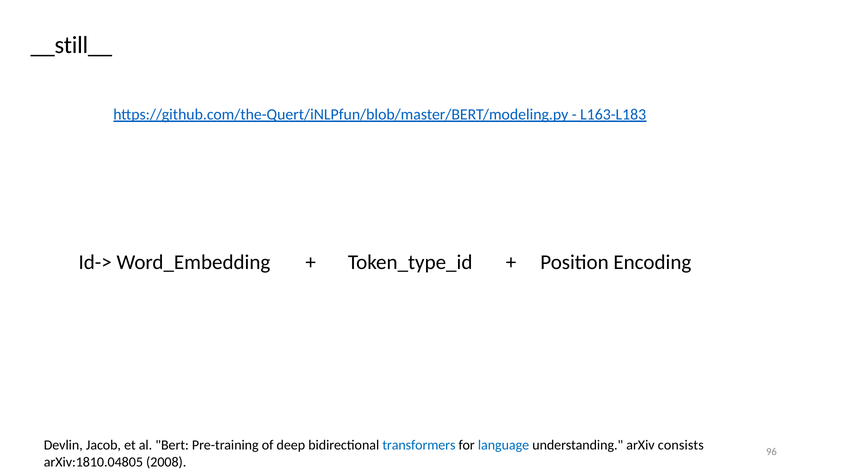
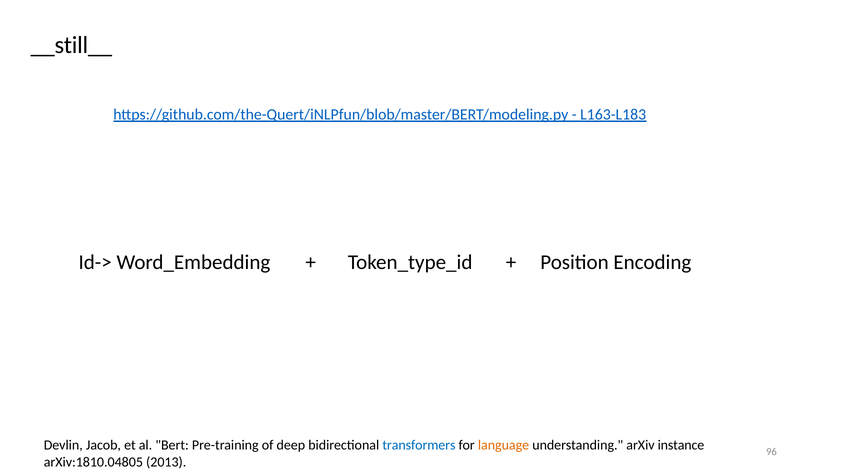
language colour: blue -> orange
consists: consists -> instance
2008: 2008 -> 2013
